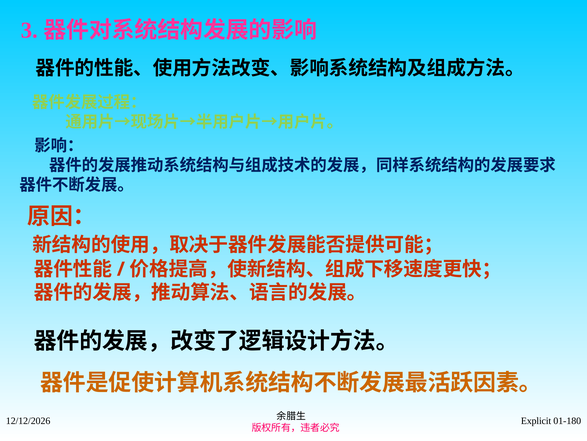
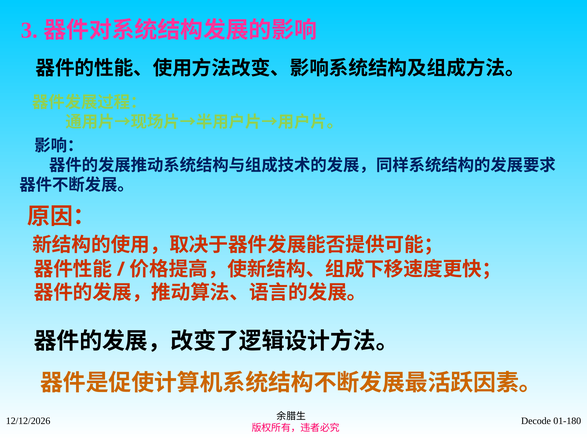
Explicit: Explicit -> Decode
